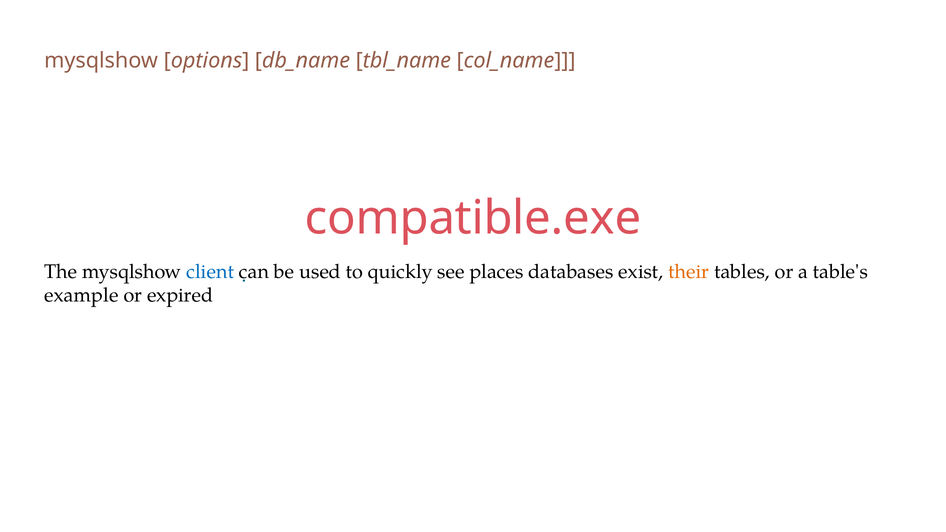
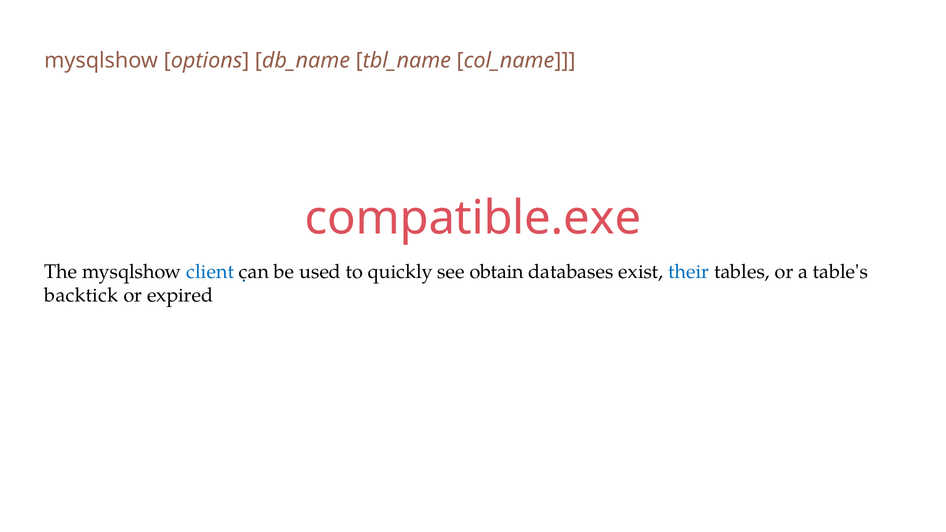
places: places -> obtain
their colour: orange -> blue
example: example -> backtick
